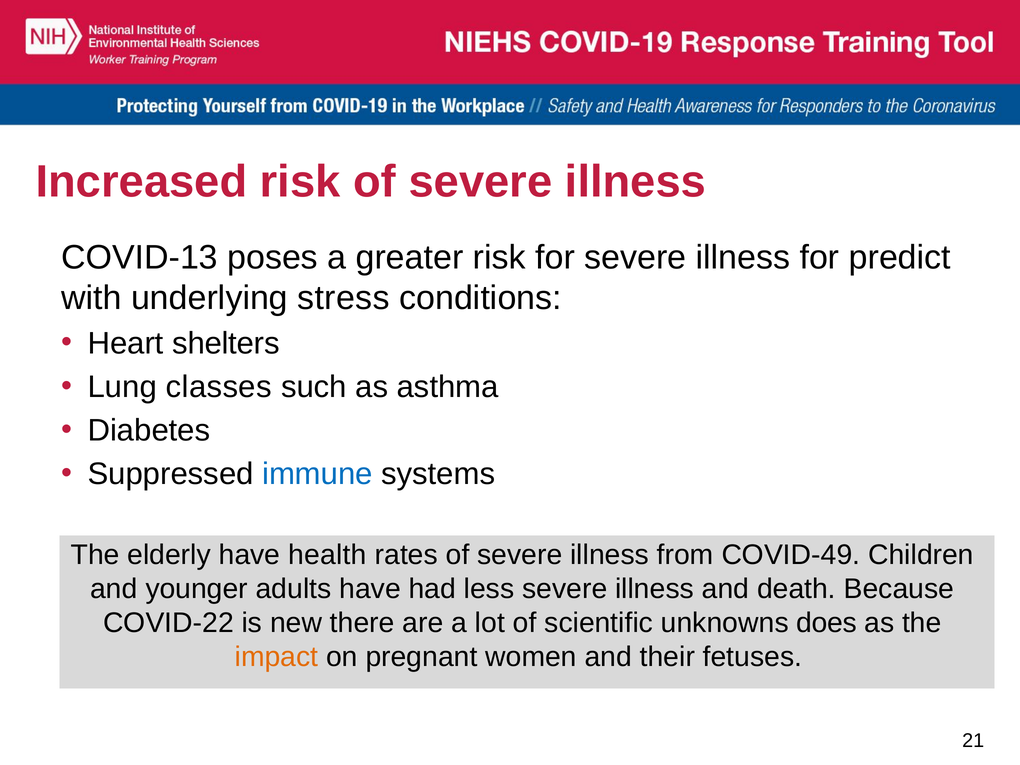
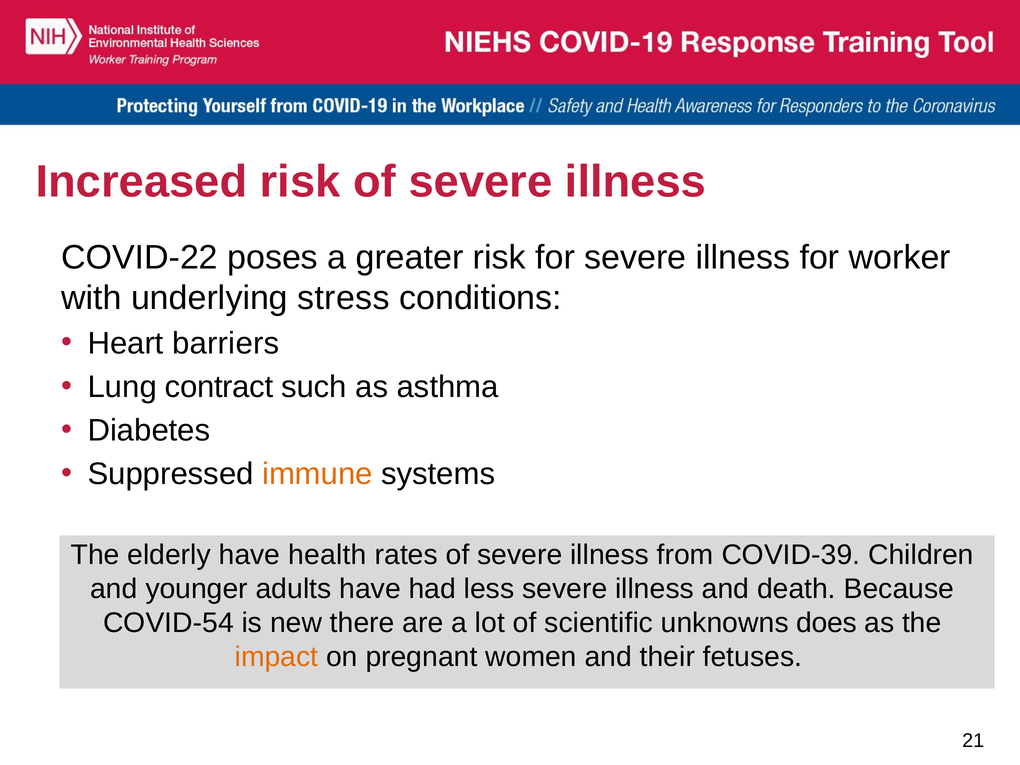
COVID-13: COVID-13 -> COVID-22
predict: predict -> worker
shelters: shelters -> barriers
classes: classes -> contract
immune colour: blue -> orange
COVID-49: COVID-49 -> COVID-39
COVID-22: COVID-22 -> COVID-54
